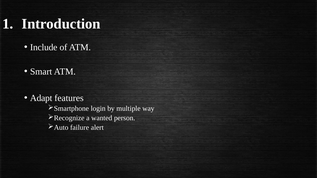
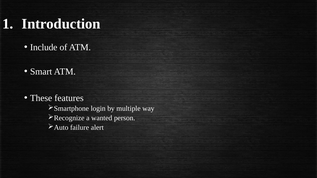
Adapt: Adapt -> These
